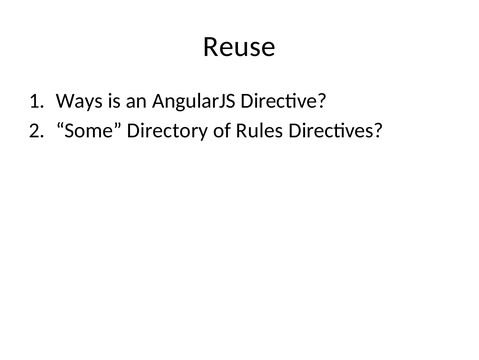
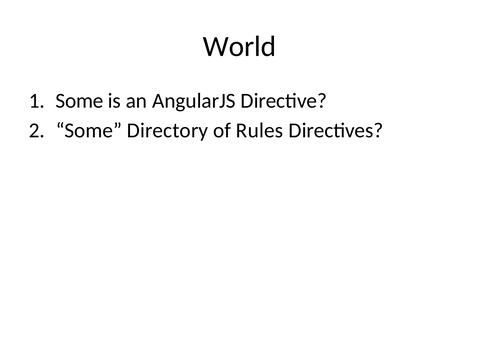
Reuse: Reuse -> World
Ways at (79, 101): Ways -> Some
